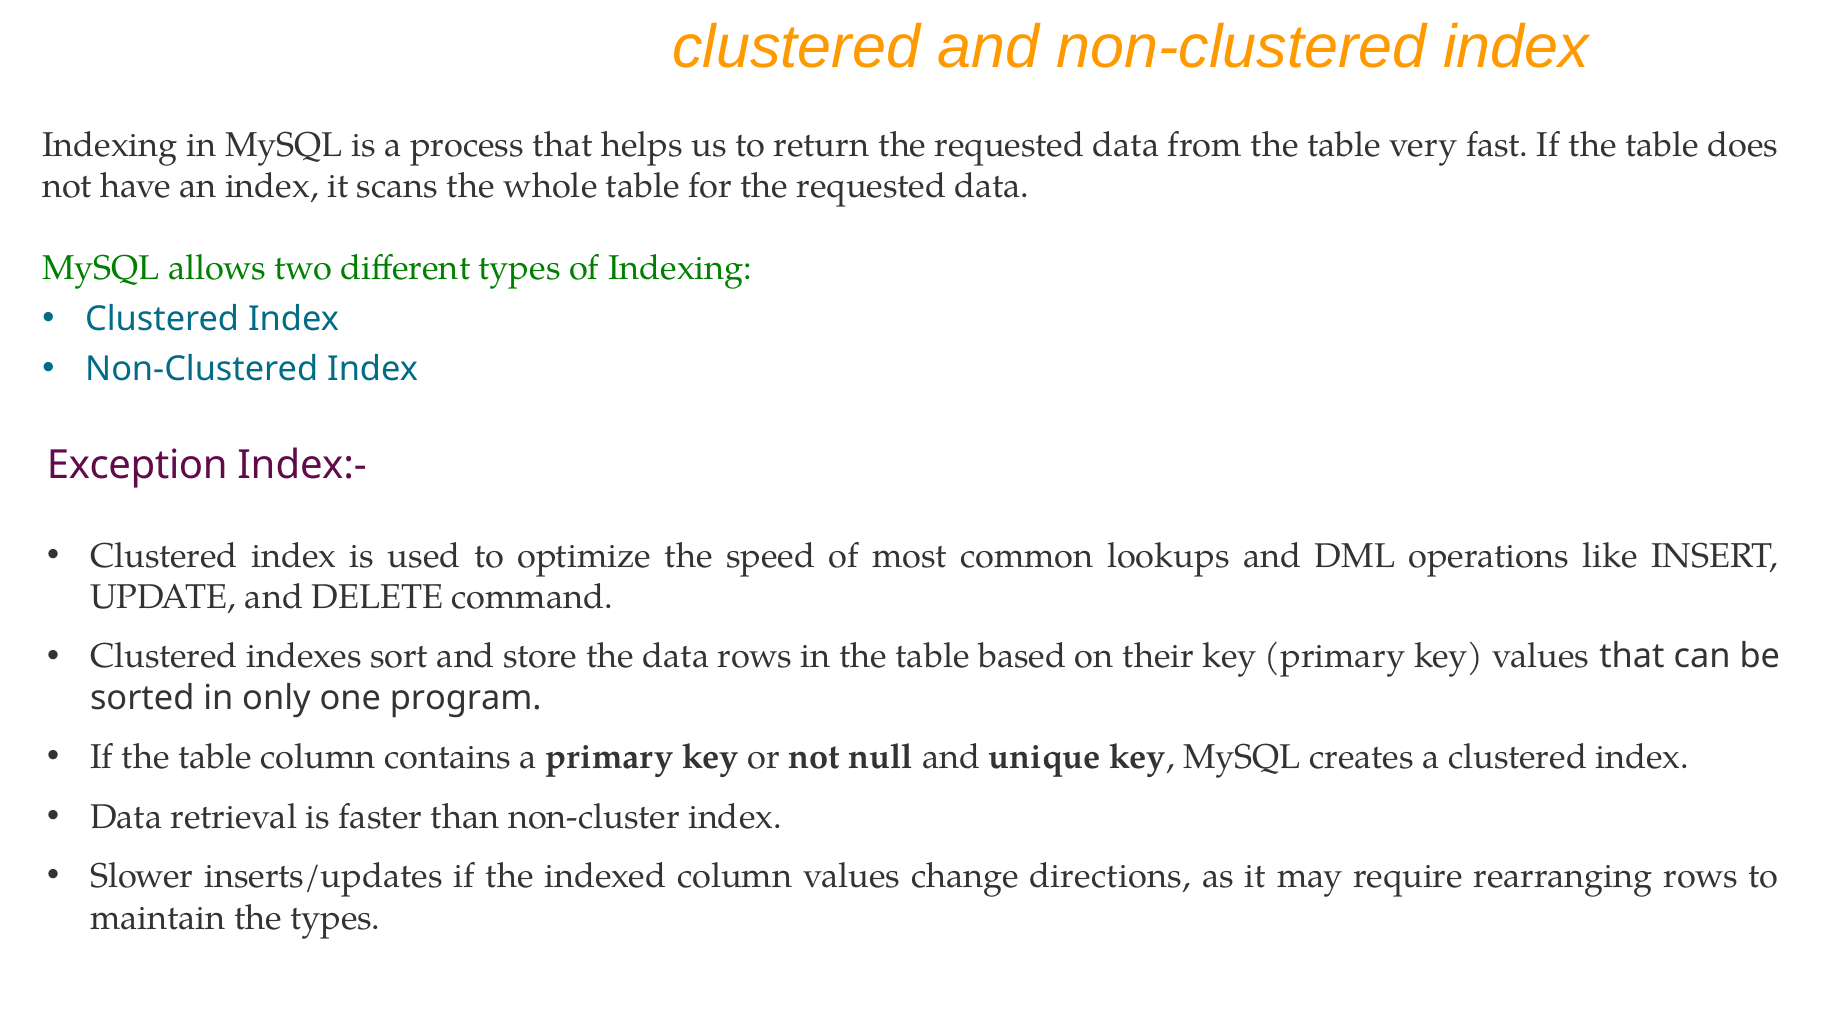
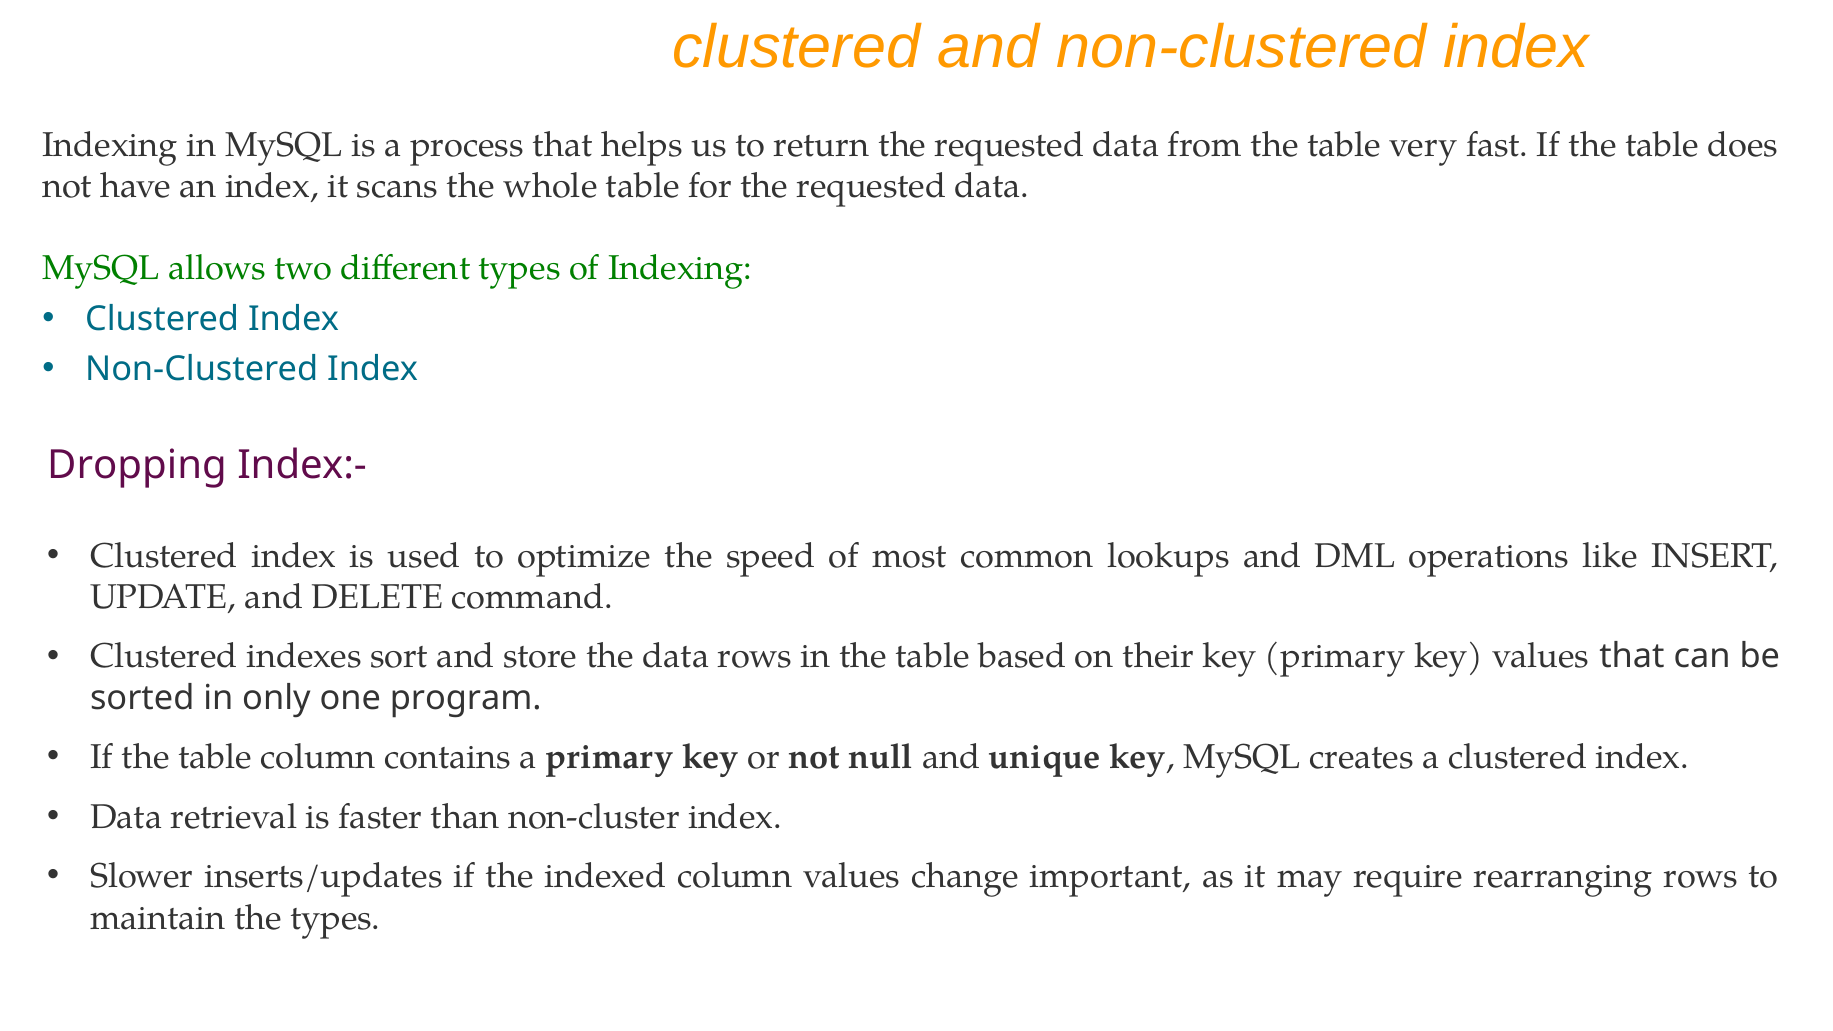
Exception: Exception -> Dropping
directions: directions -> important
